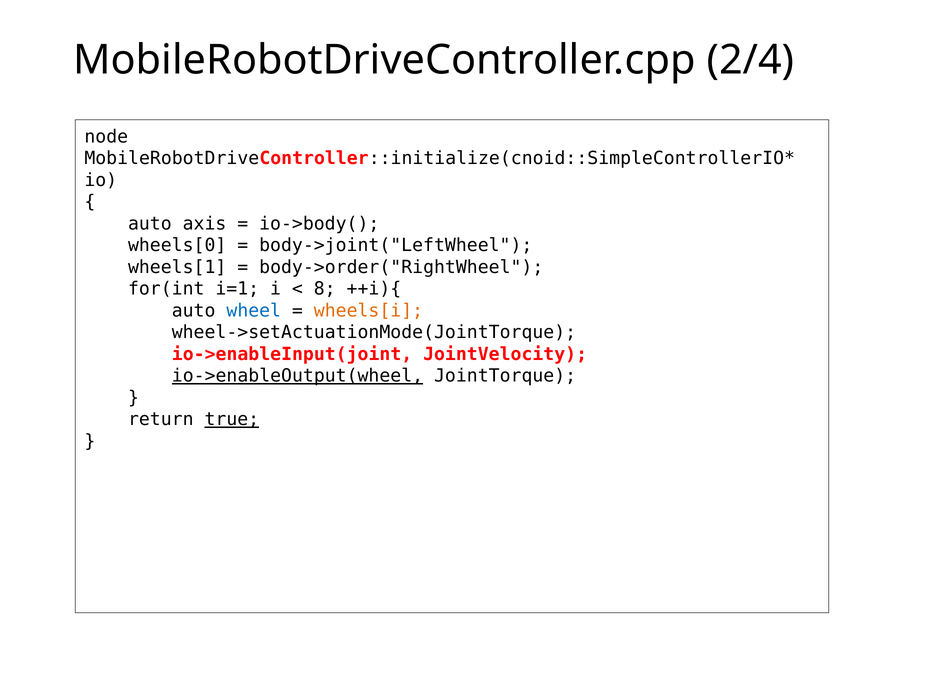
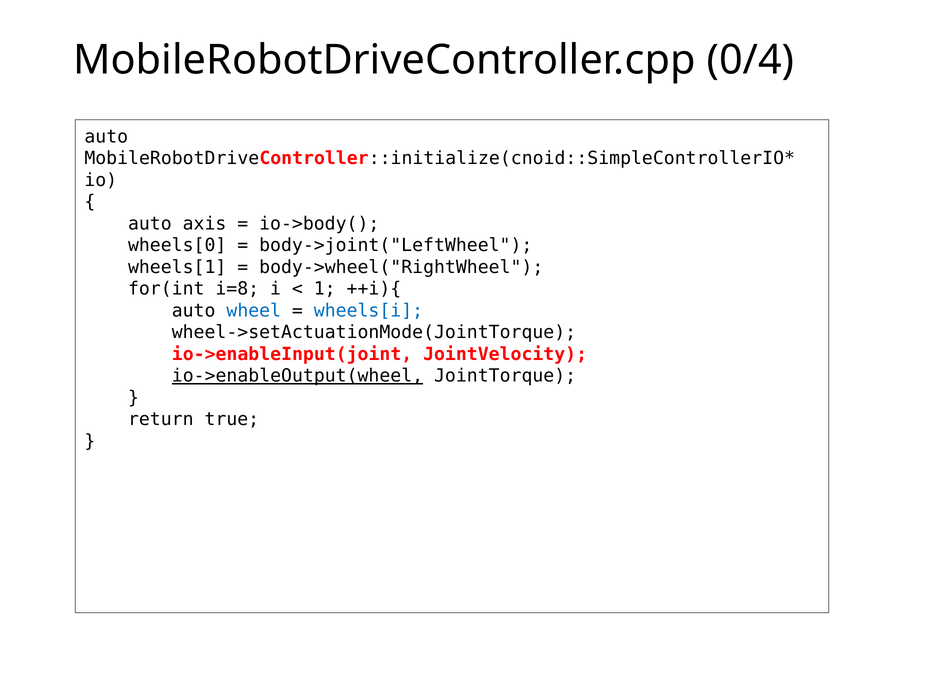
2/4: 2/4 -> 0/4
node at (106, 137): node -> auto
body->order("RightWheel: body->order("RightWheel -> body->wheel("RightWheel
i=1: i=1 -> i=8
8: 8 -> 1
wheels[i colour: orange -> blue
true underline: present -> none
